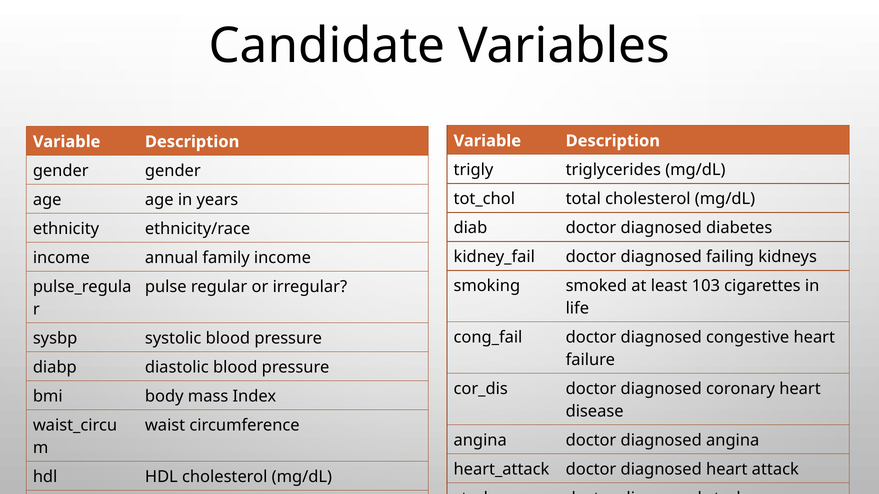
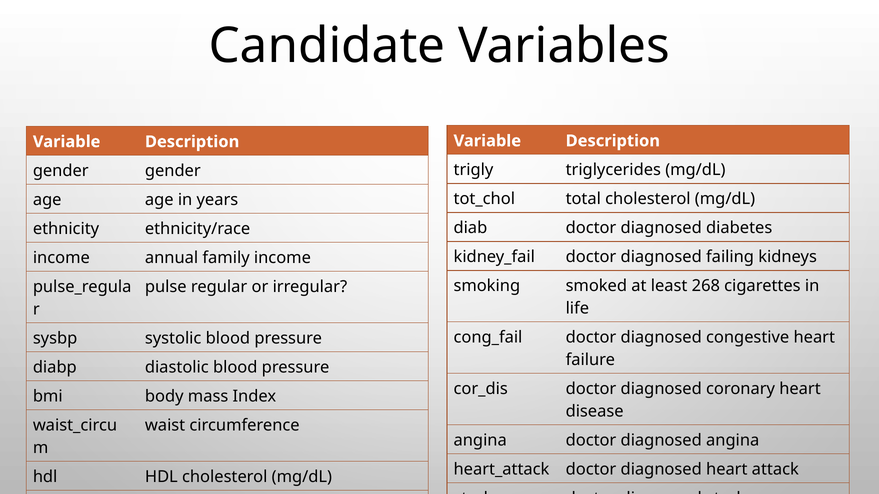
103: 103 -> 268
